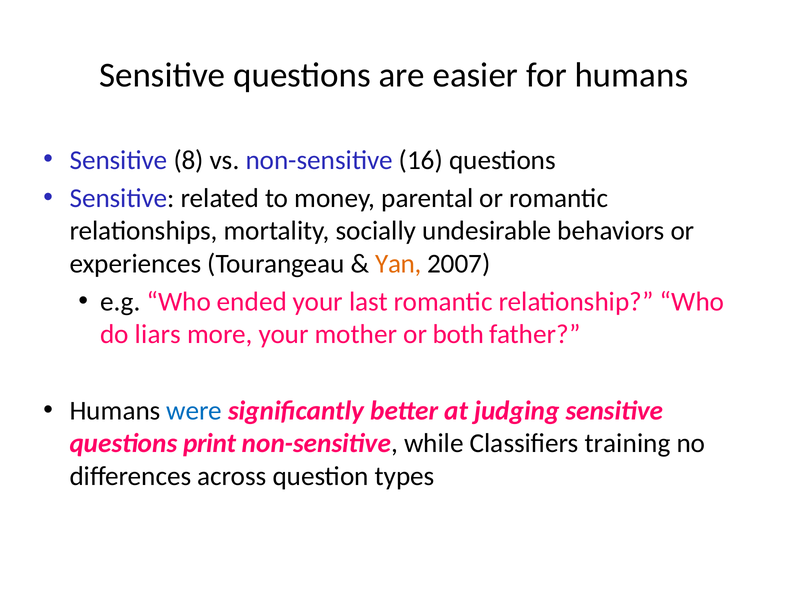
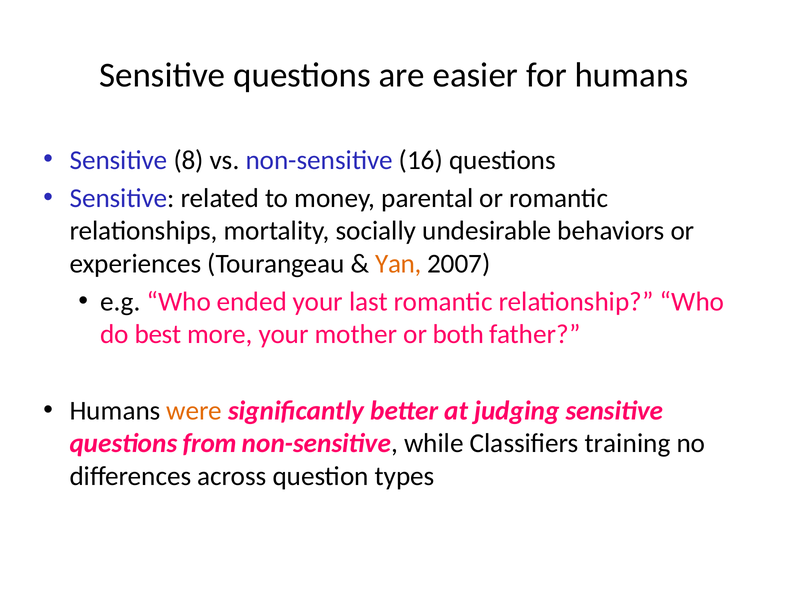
liars: liars -> best
were colour: blue -> orange
print: print -> from
